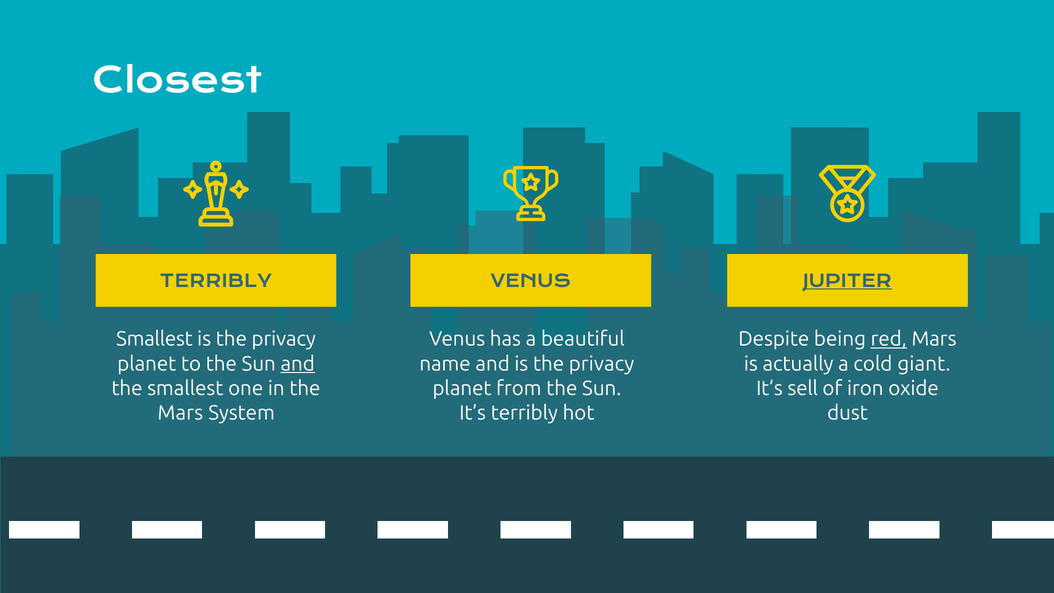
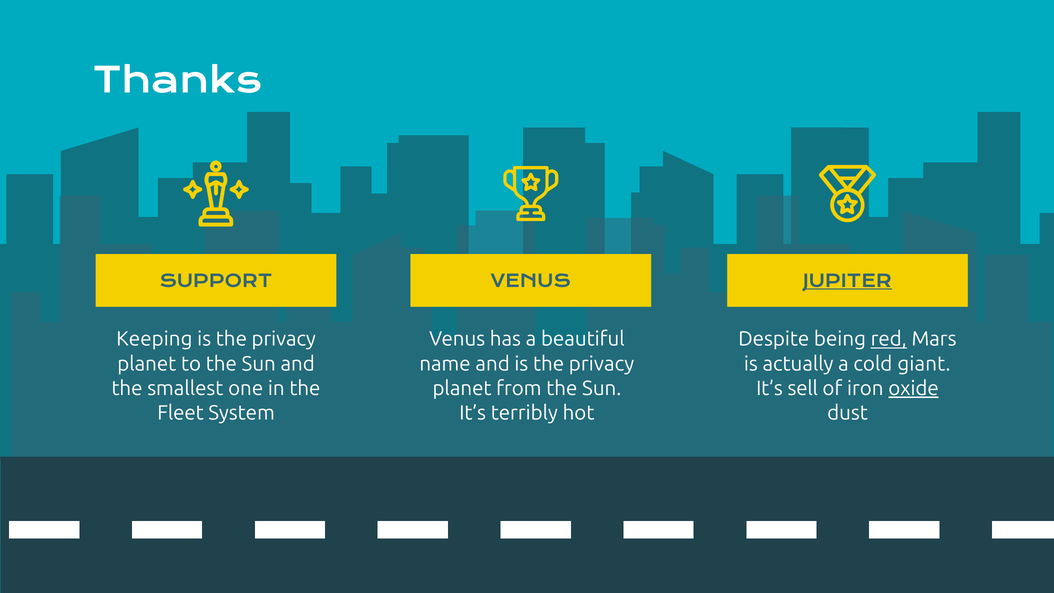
Closest: Closest -> Thanks
TERRIBLY at (216, 282): TERRIBLY -> SUPPORT
Smallest at (155, 339): Smallest -> Keeping
and at (298, 364) underline: present -> none
oxide underline: none -> present
Mars at (180, 413): Mars -> Fleet
